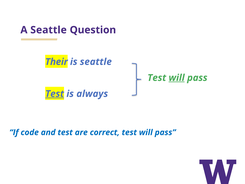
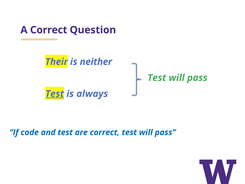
A Seattle: Seattle -> Correct
is seattle: seattle -> neither
will at (177, 78) underline: present -> none
